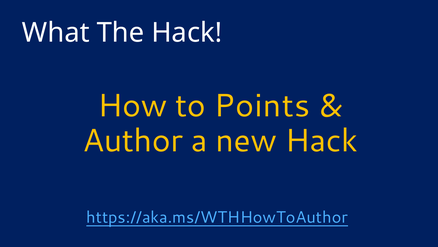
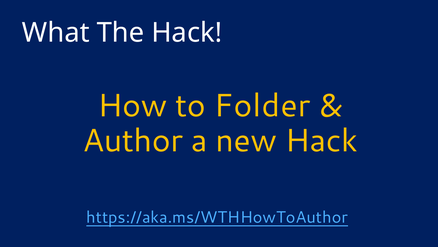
Points: Points -> Folder
